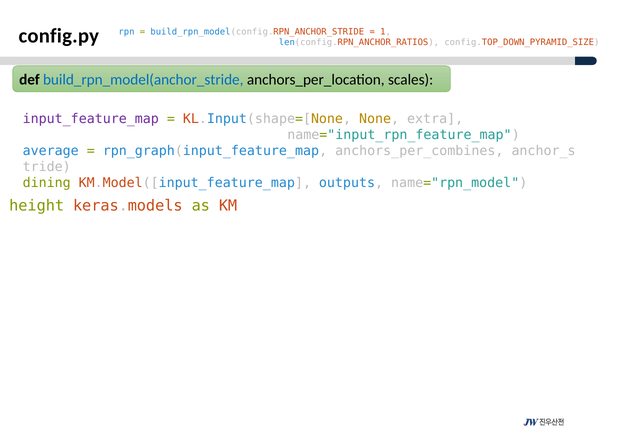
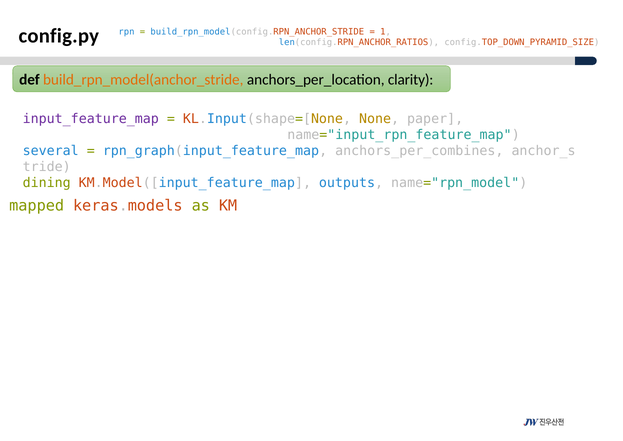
build_rpn_model(anchor_stride colour: blue -> orange
scales: scales -> clarity
extra: extra -> paper
average: average -> several
height: height -> mapped
